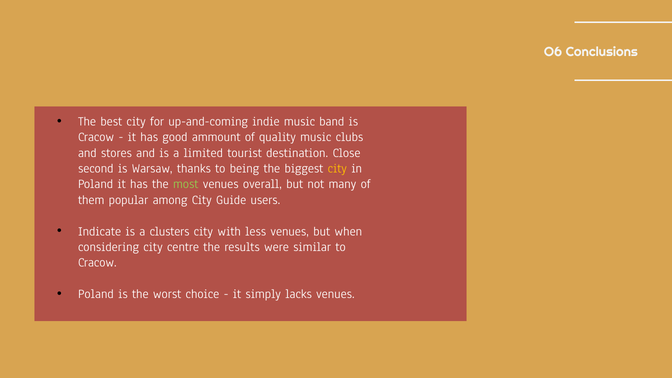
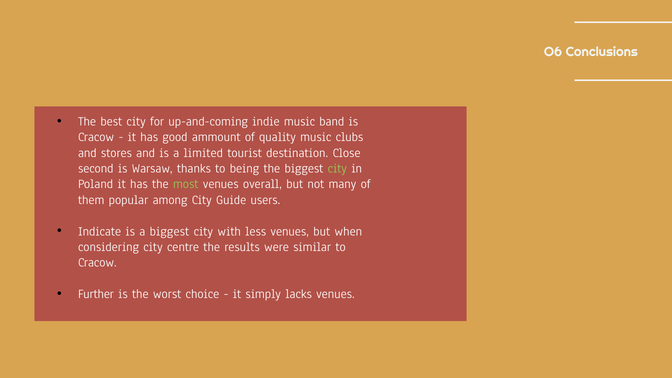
city at (337, 169) colour: yellow -> light green
a clusters: clusters -> biggest
Poland at (96, 294): Poland -> Further
